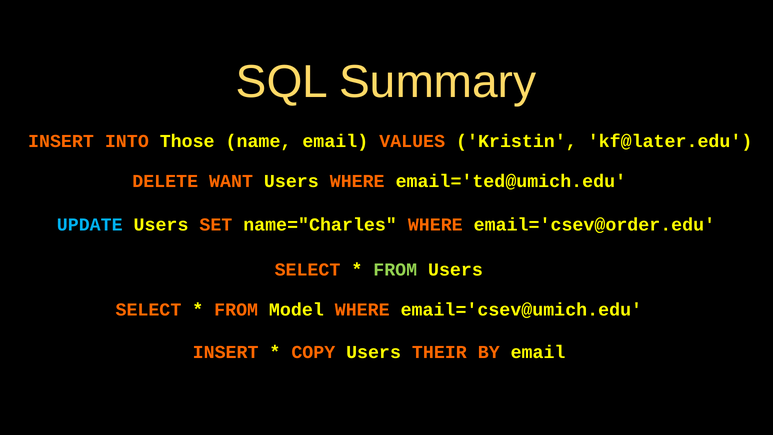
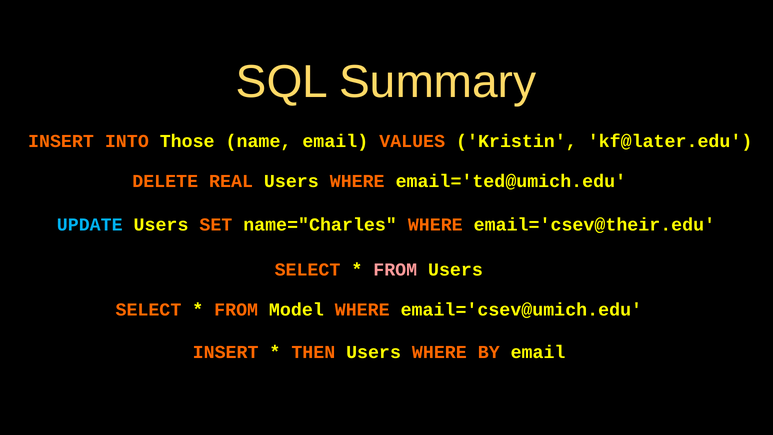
WANT: WANT -> REAL
email='csev@order.edu: email='csev@order.edu -> email='csev@their.edu
FROM at (395, 270) colour: light green -> pink
COPY: COPY -> THEN
THEIR at (439, 352): THEIR -> WHERE
